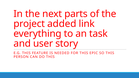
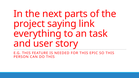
added: added -> saying
